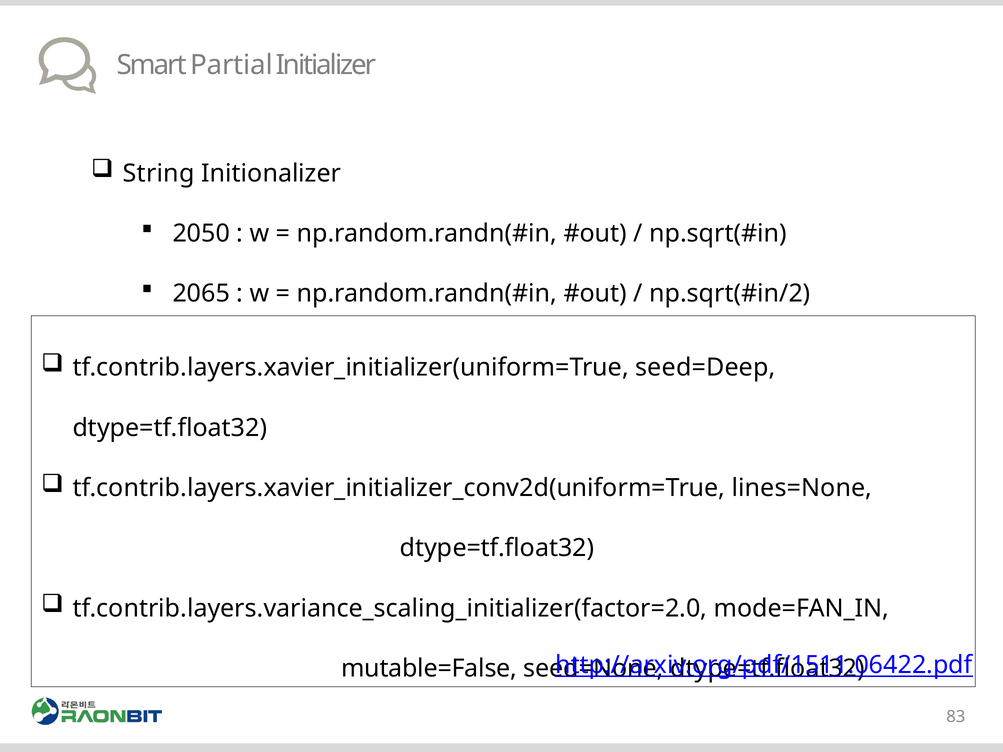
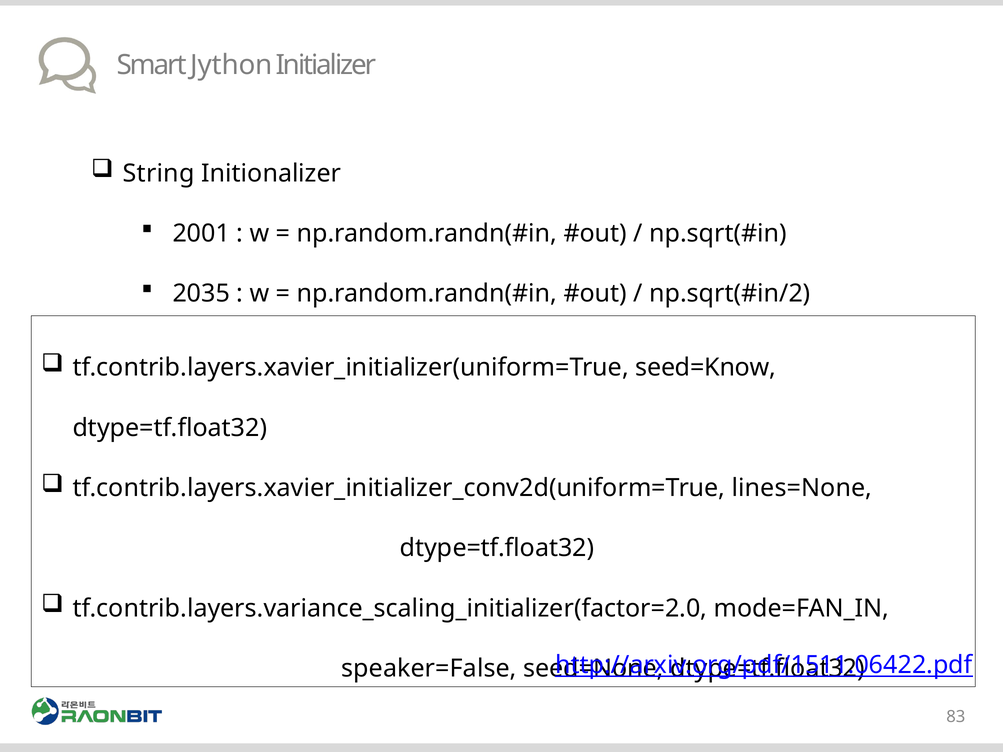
Partial: Partial -> Jython
2050: 2050 -> 2001
2065: 2065 -> 2035
seed=Deep: seed=Deep -> seed=Know
mutable=False: mutable=False -> speaker=False
